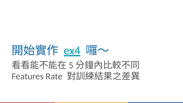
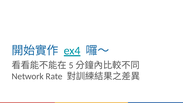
Features: Features -> Network
